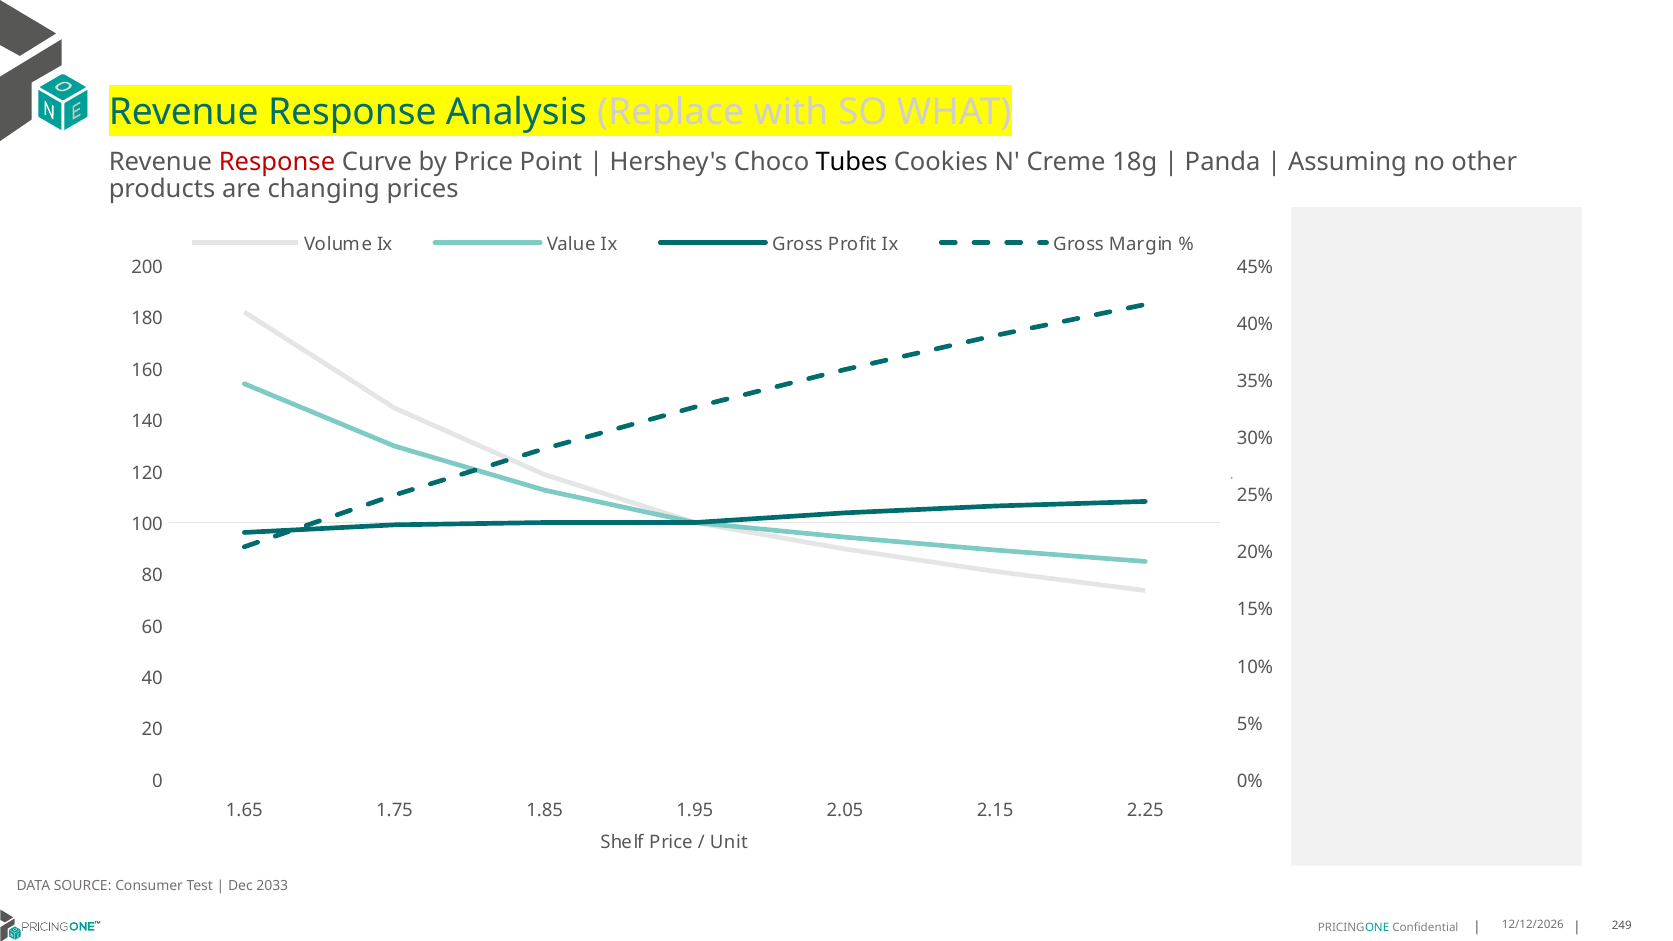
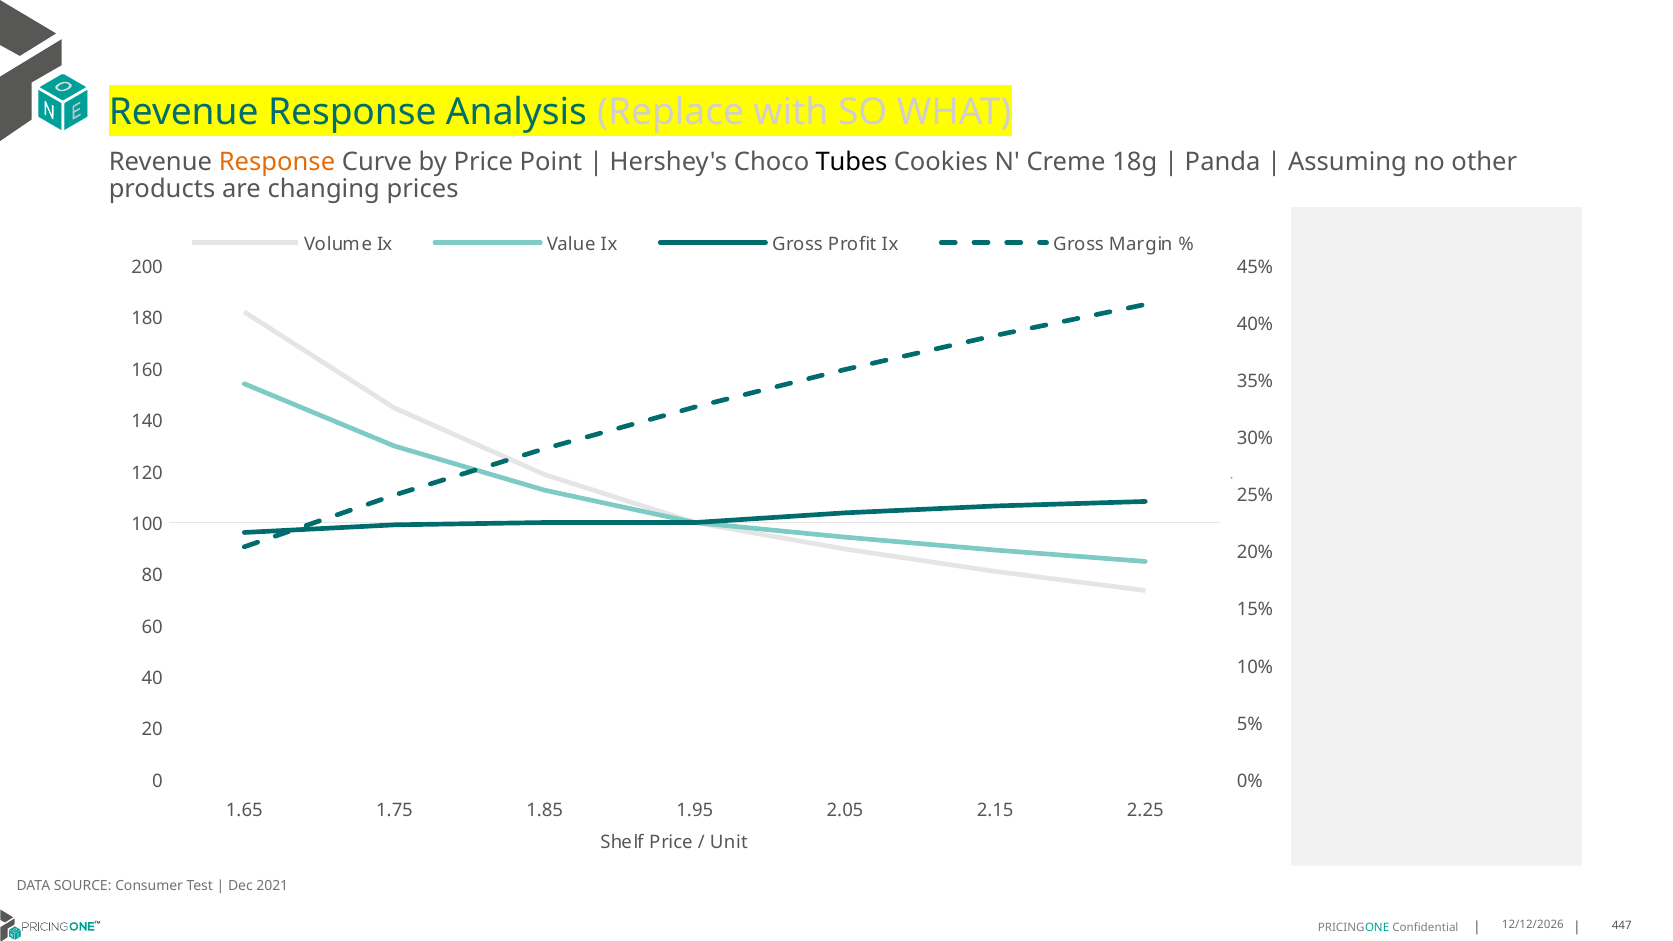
Response at (277, 162) colour: red -> orange
2033: 2033 -> 2021
249: 249 -> 447
